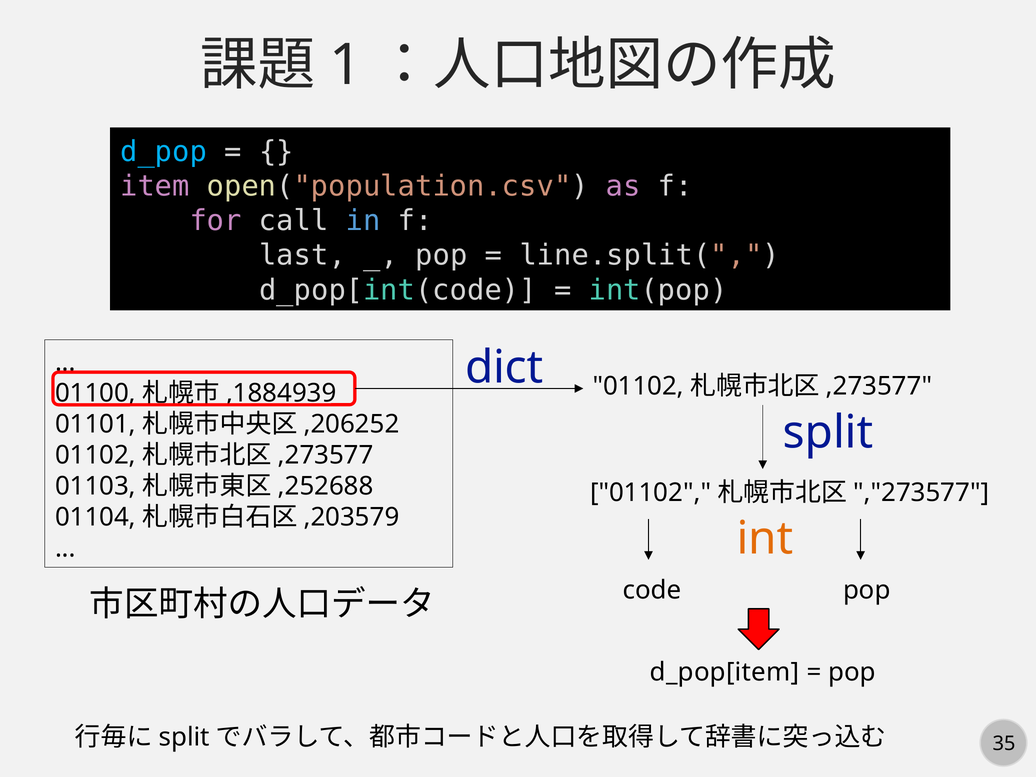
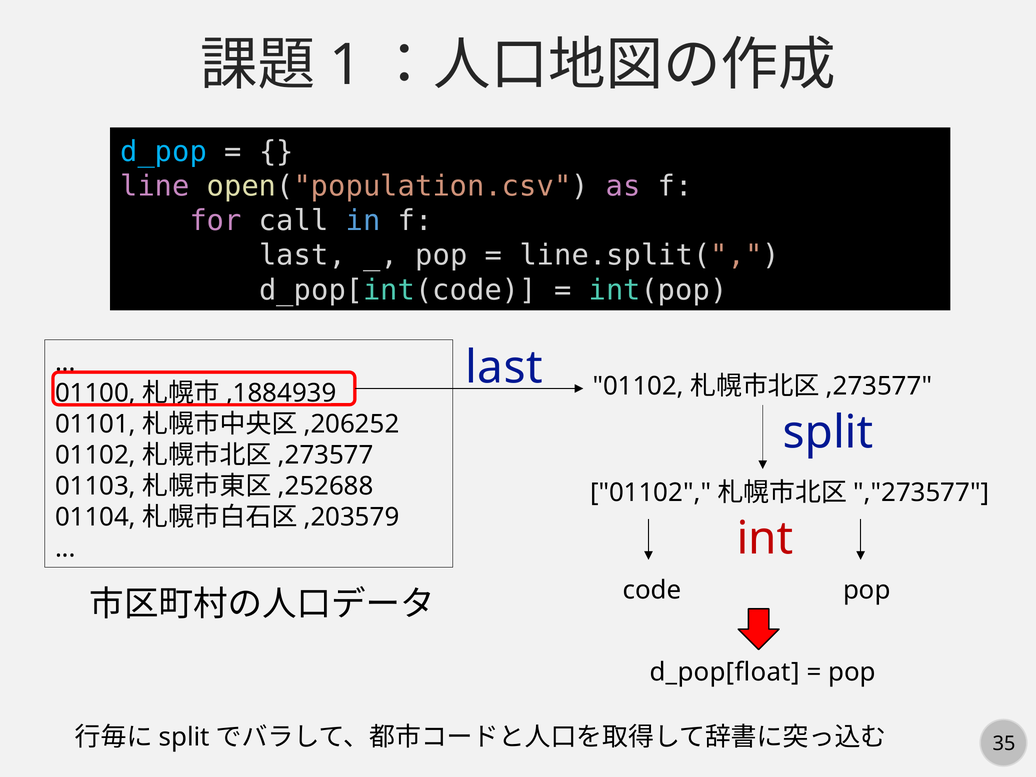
item: item -> line
dict at (504, 367): dict -> last
int colour: orange -> red
d_pop[item: d_pop[item -> d_pop[float
